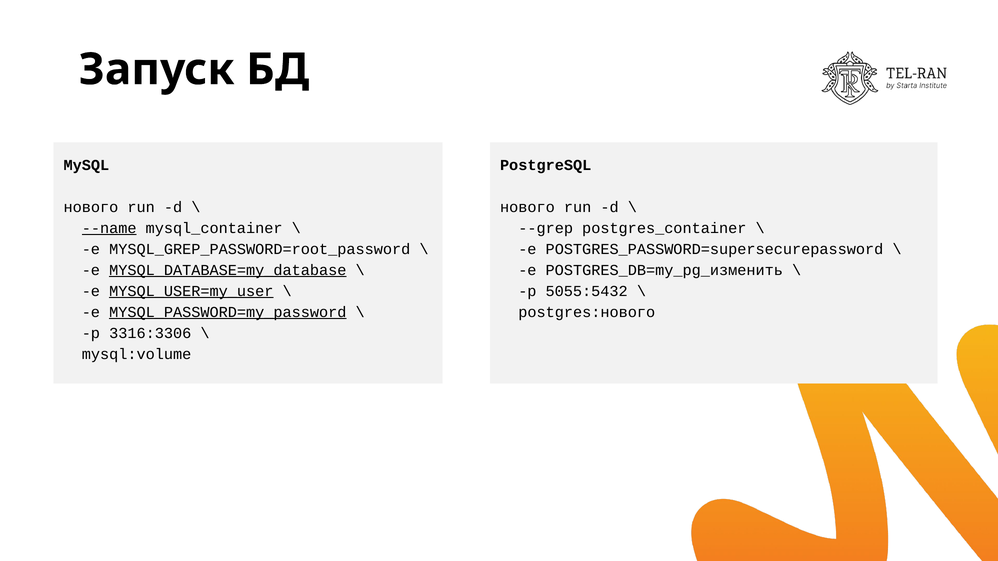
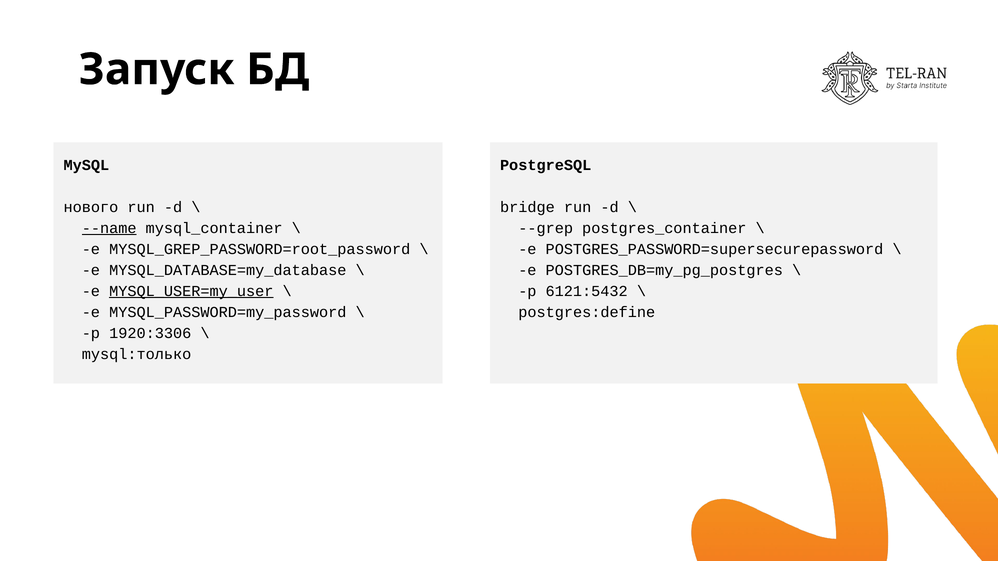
нового at (527, 207): нового -> bridge
MYSQL_DATABASE=my_database underline: present -> none
POSTGRES_DB=my_pg_изменить: POSTGRES_DB=my_pg_изменить -> POSTGRES_DB=my_pg_postgres
5055:5432: 5055:5432 -> 6121:5432
MYSQL_PASSWORD=my_password underline: present -> none
postgres:нового: postgres:нового -> postgres:define
3316:3306: 3316:3306 -> 1920:3306
mysql:volume: mysql:volume -> mysql:только
